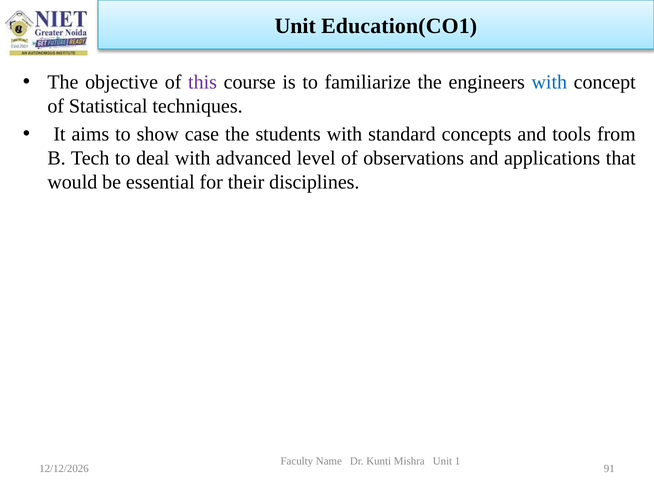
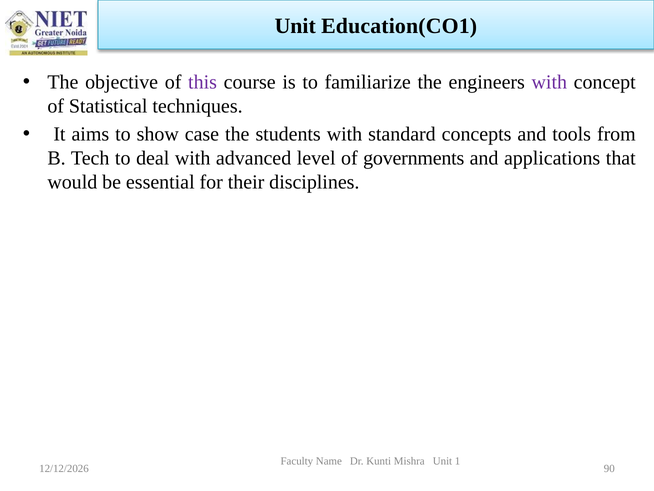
with at (549, 82) colour: blue -> purple
observations: observations -> governments
91: 91 -> 90
